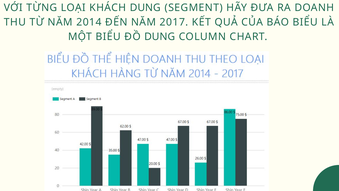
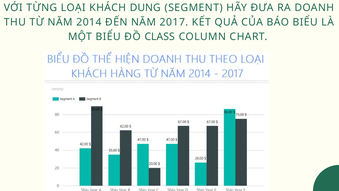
ĐỒ DUNG: DUNG -> CLASS
